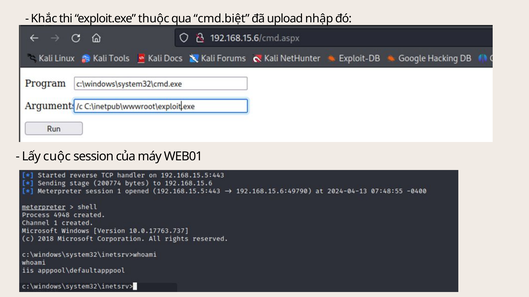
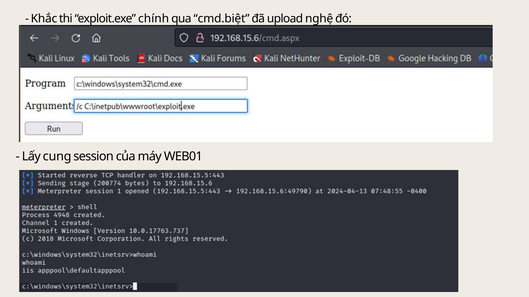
thuộc: thuộc -> chính
nhập: nhập -> nghệ
cuộc: cuộc -> cung
